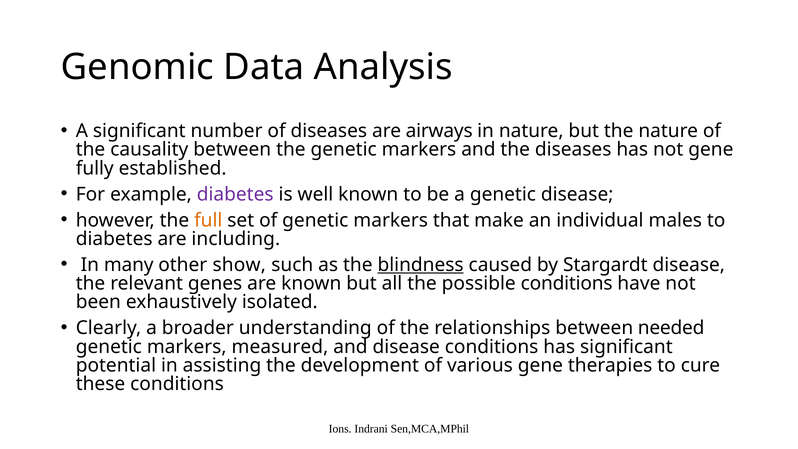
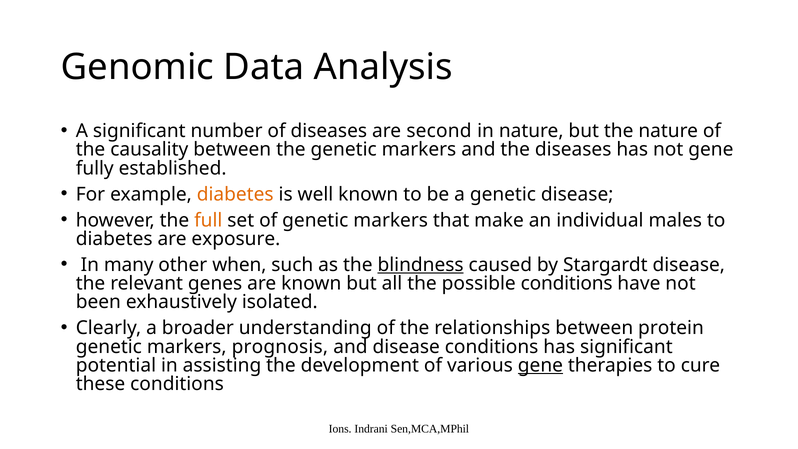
airways: airways -> second
diabetes at (235, 194) colour: purple -> orange
including: including -> exposure
show: show -> when
needed: needed -> protein
measured: measured -> prognosis
gene at (540, 365) underline: none -> present
